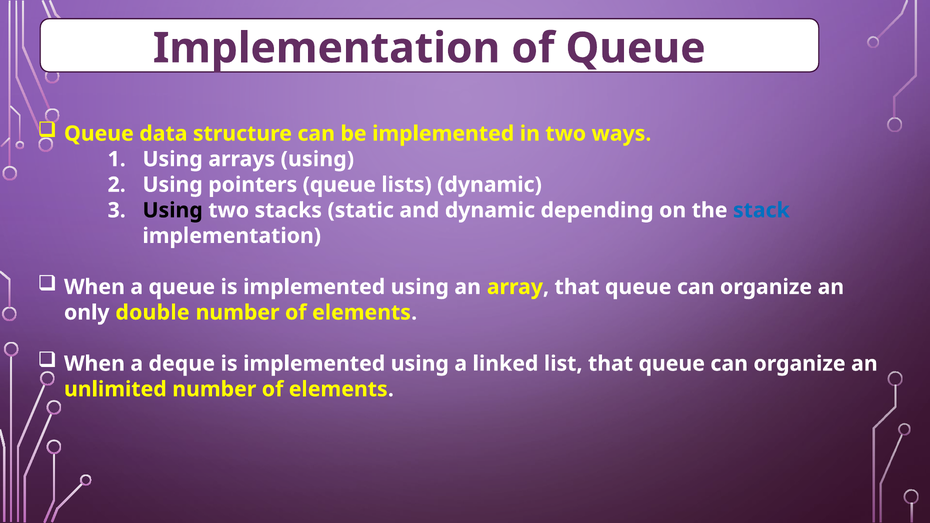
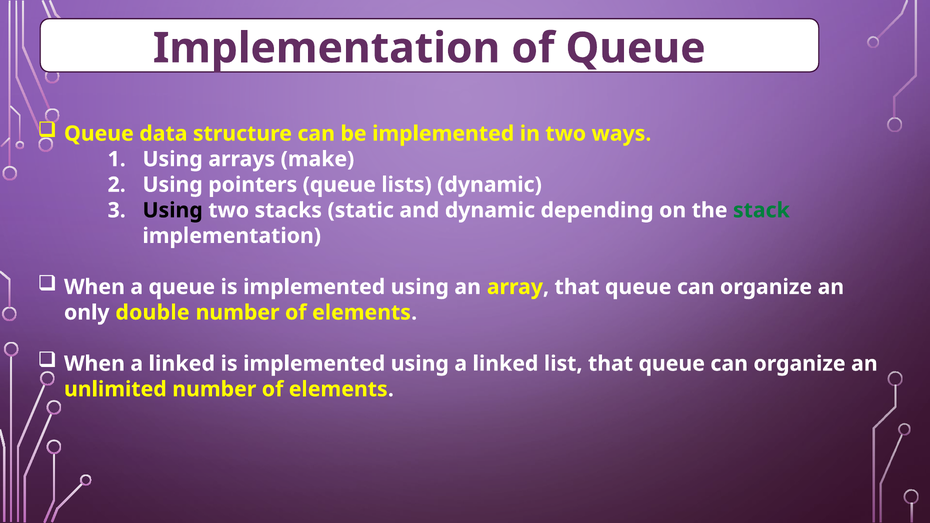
arrays using: using -> make
stack colour: blue -> green
When a deque: deque -> linked
